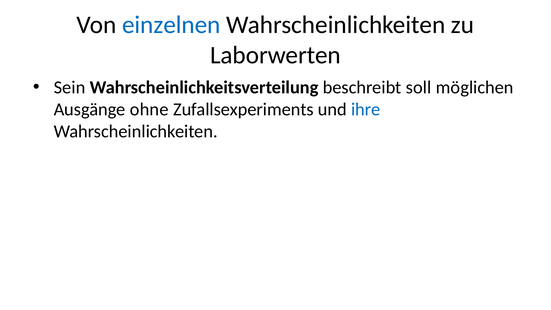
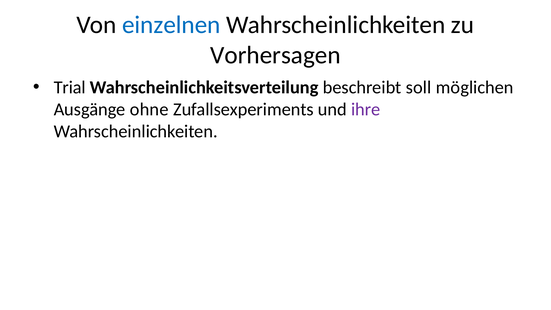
Laborwerten: Laborwerten -> Vorhersagen
Sein: Sein -> Trial
ihre colour: blue -> purple
